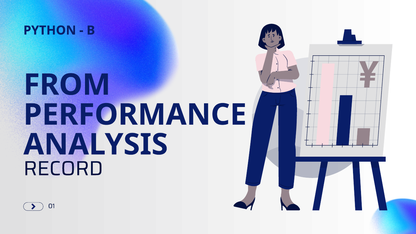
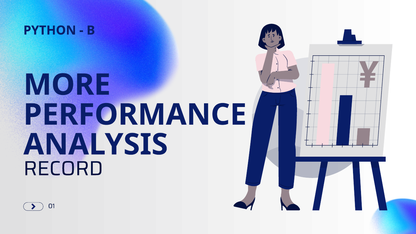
FROM: FROM -> MORE
